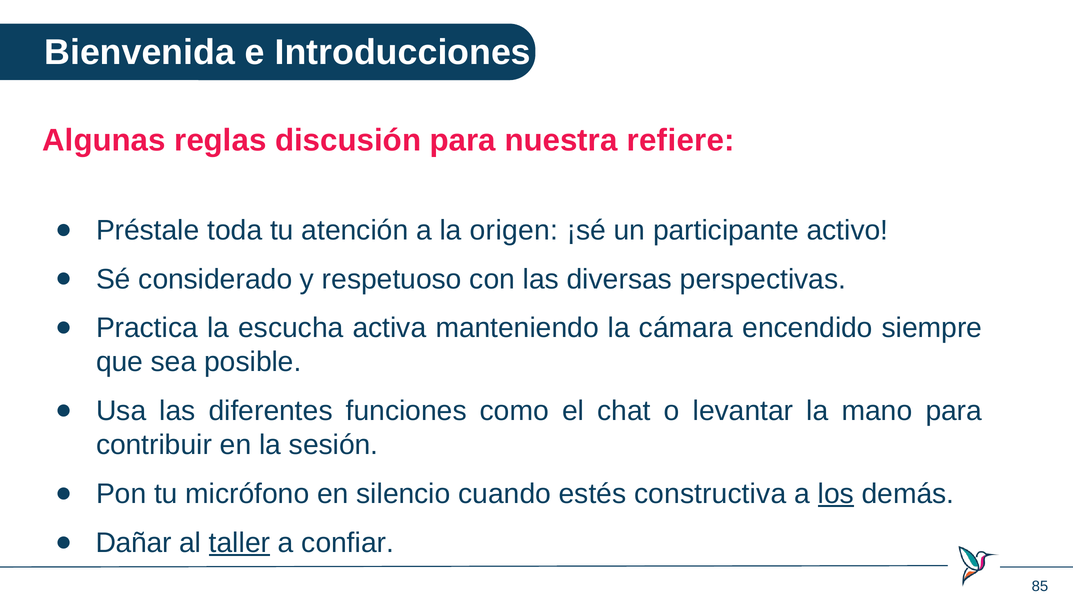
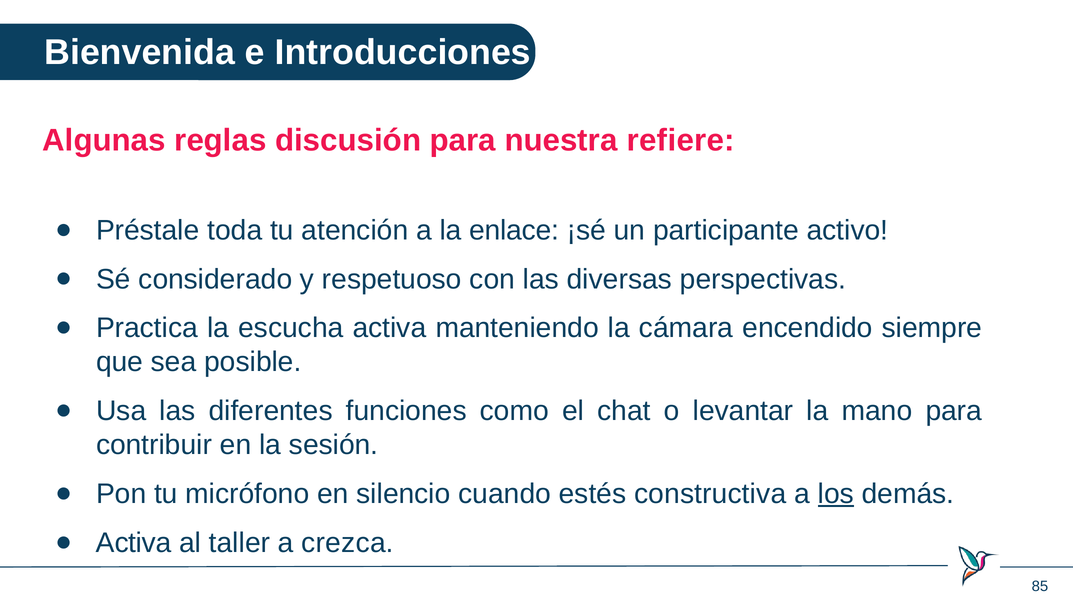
origen: origen -> enlace
Dañar at (134, 542): Dañar -> Activa
taller underline: present -> none
confiar: confiar -> crezca
